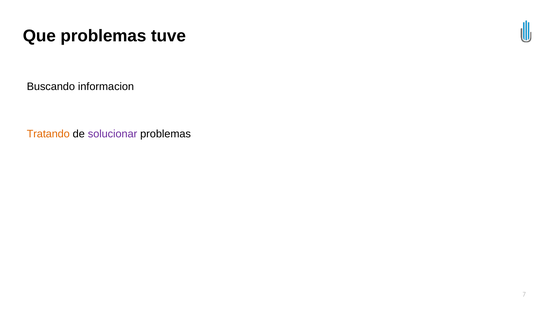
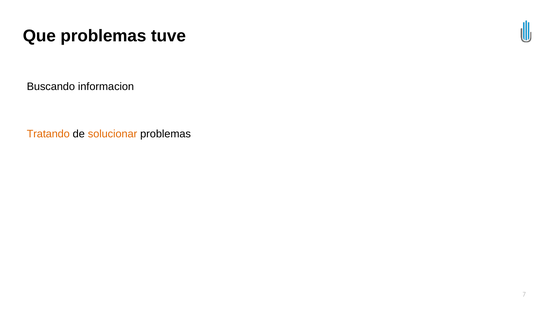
solucionar colour: purple -> orange
